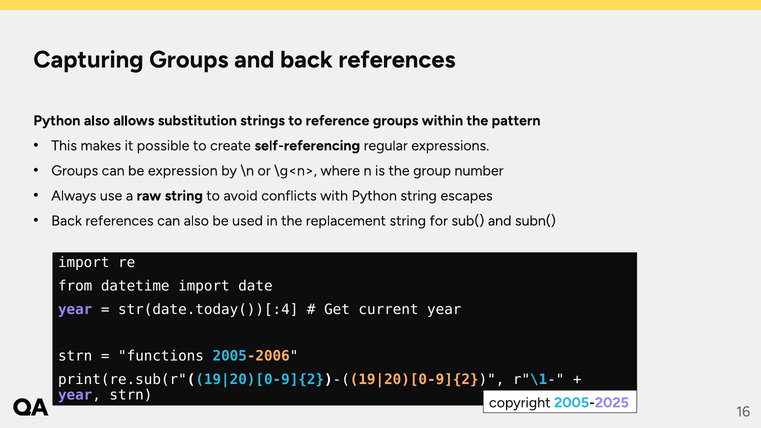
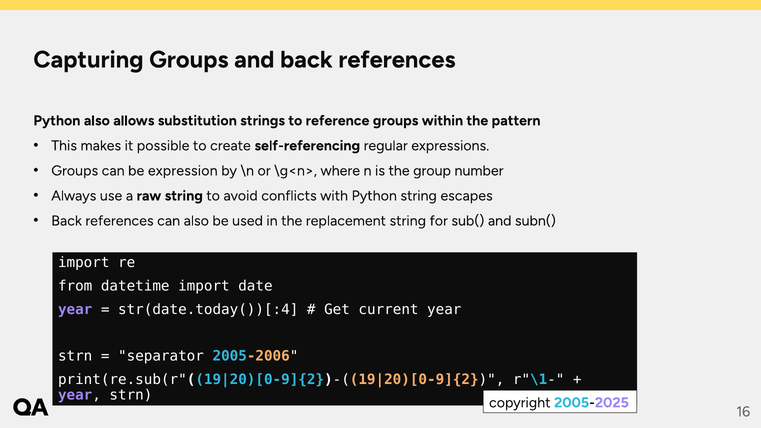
functions: functions -> separator
